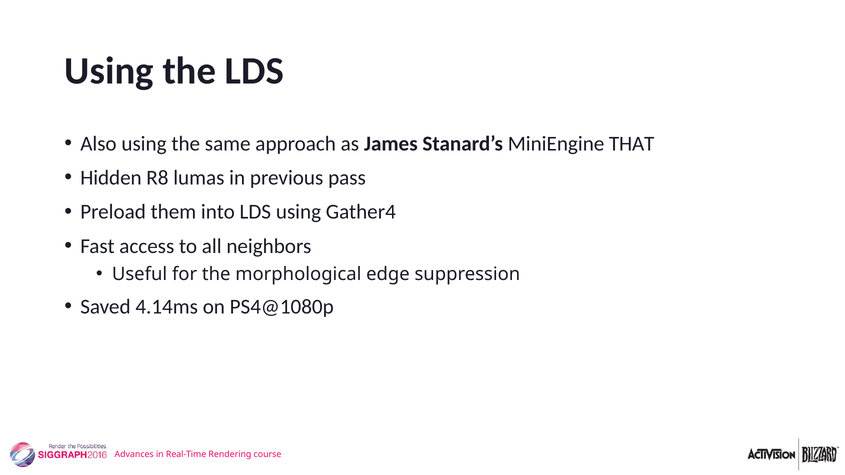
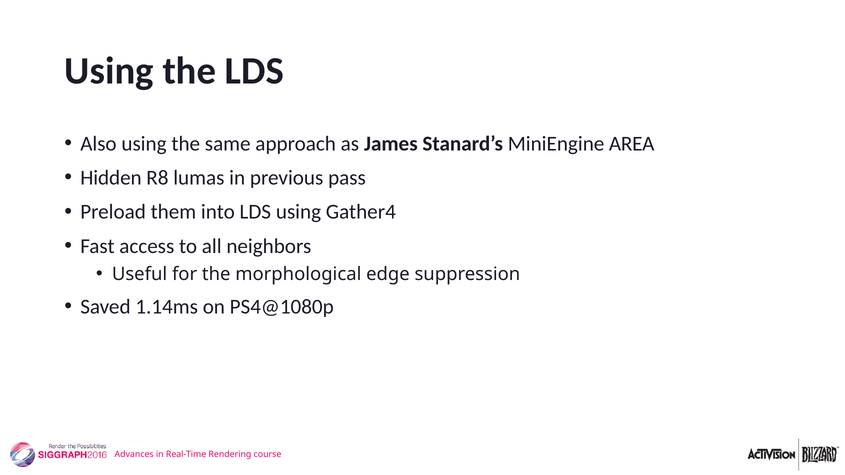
THAT: THAT -> AREA
4.14ms: 4.14ms -> 1.14ms
